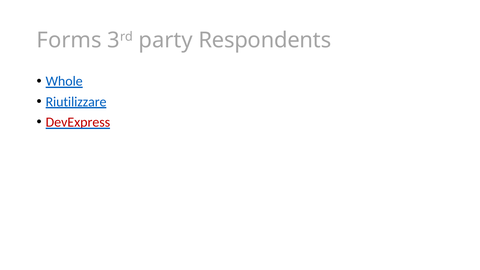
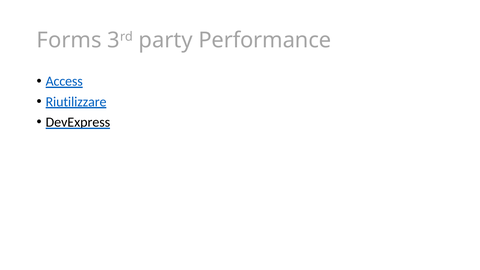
Respondents: Respondents -> Performance
Whole: Whole -> Access
DevExpress colour: red -> black
